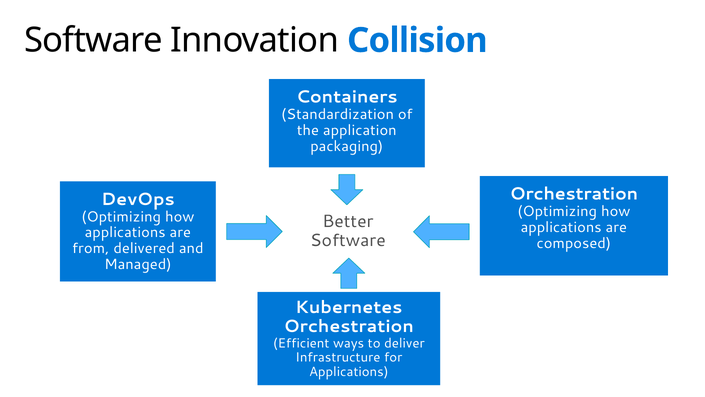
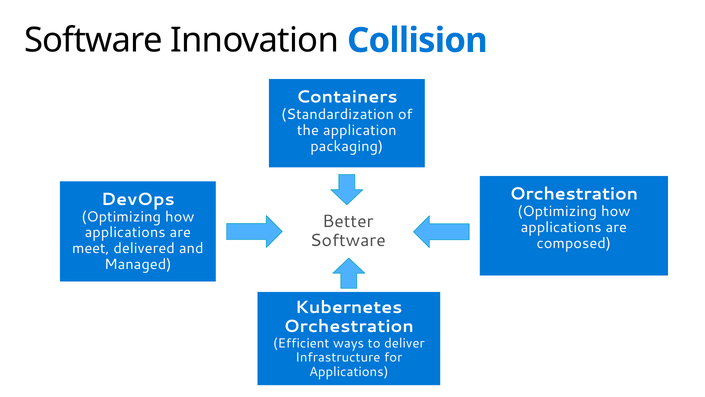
from: from -> meet
